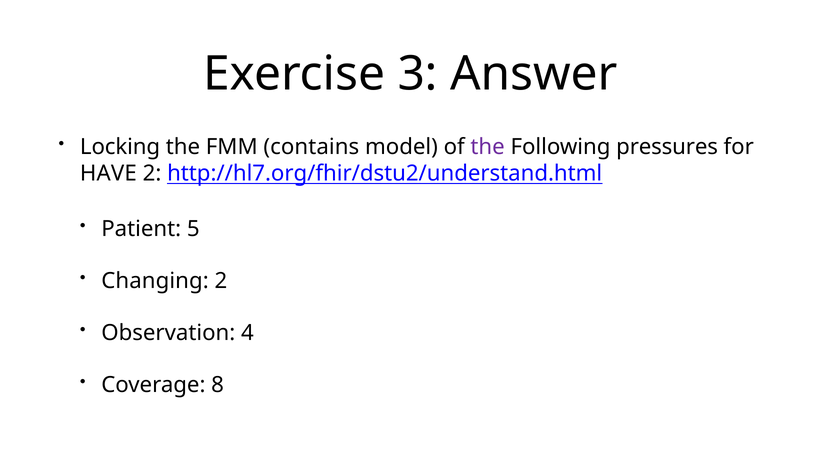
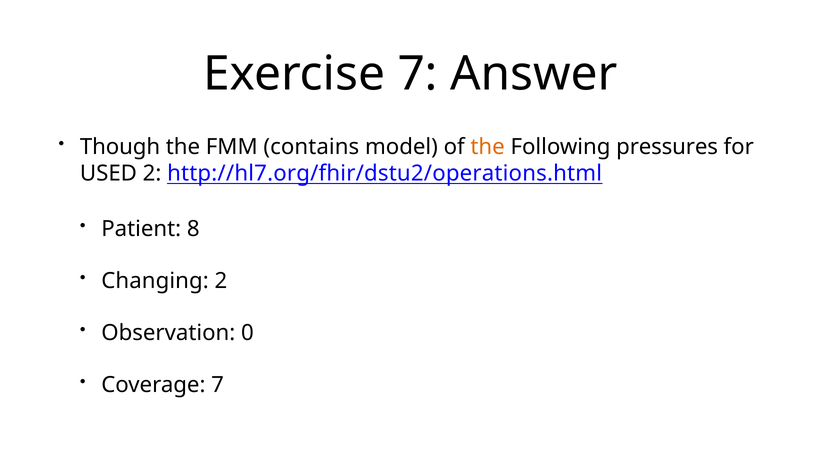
Exercise 3: 3 -> 7
Locking: Locking -> Though
the at (488, 147) colour: purple -> orange
HAVE: HAVE -> USED
http://hl7.org/fhir/dstu2/understand.html: http://hl7.org/fhir/dstu2/understand.html -> http://hl7.org/fhir/dstu2/operations.html
5: 5 -> 8
4: 4 -> 0
Coverage 8: 8 -> 7
